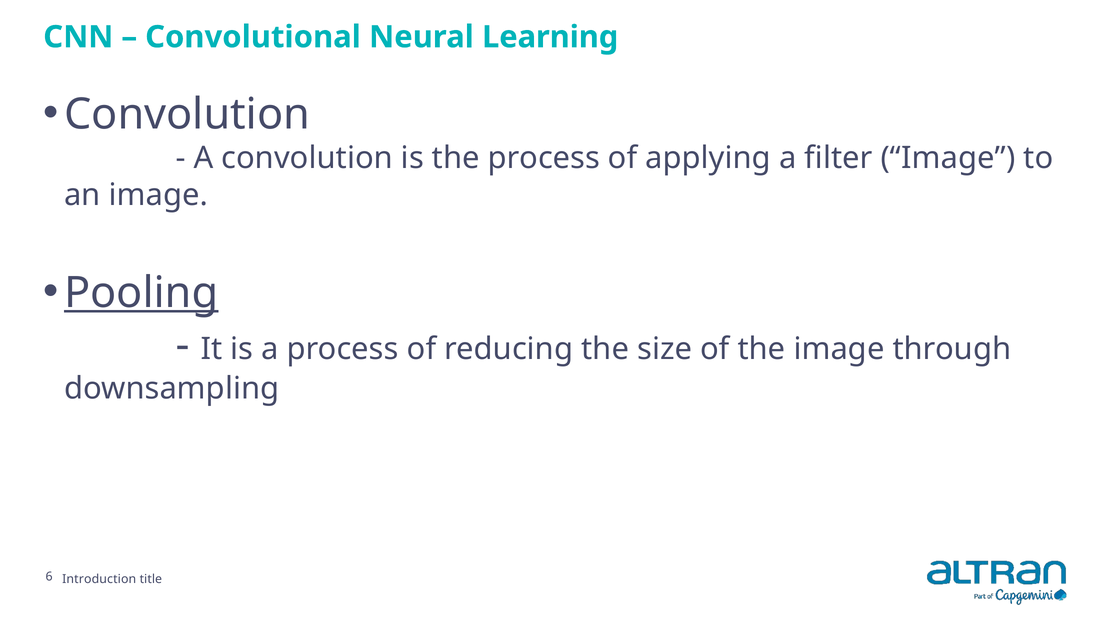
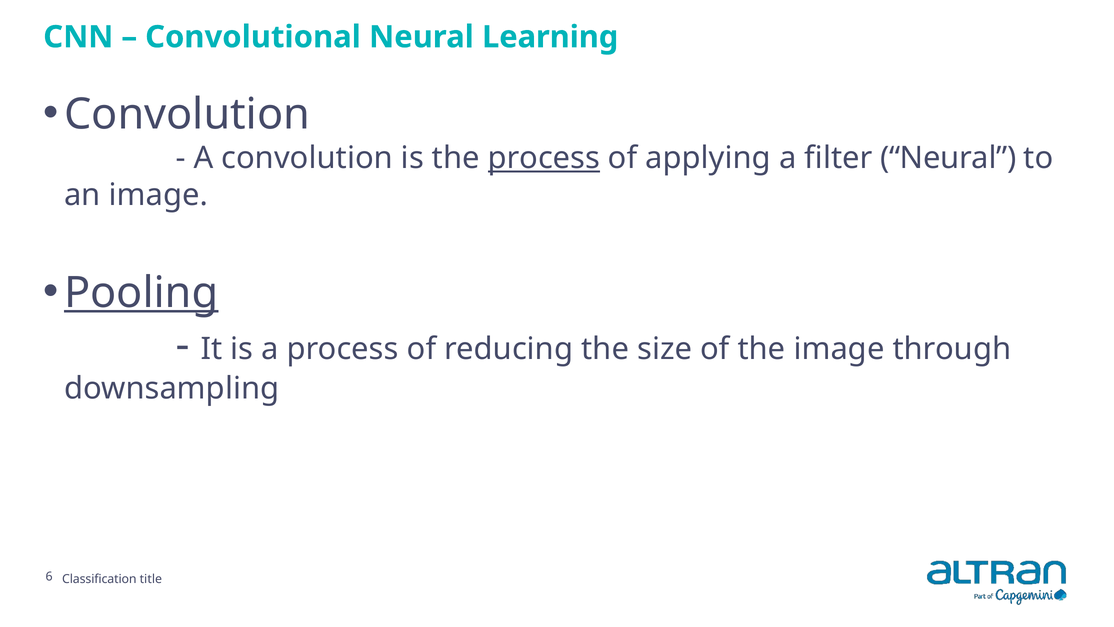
process at (544, 158) underline: none -> present
filter Image: Image -> Neural
Introduction: Introduction -> Classification
